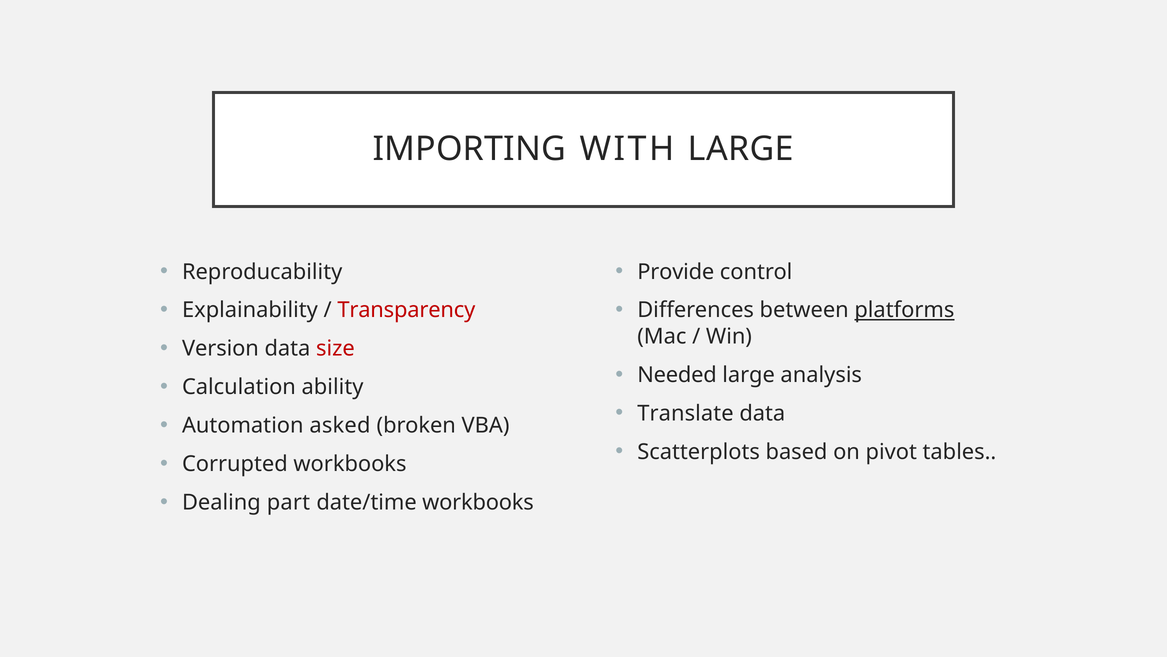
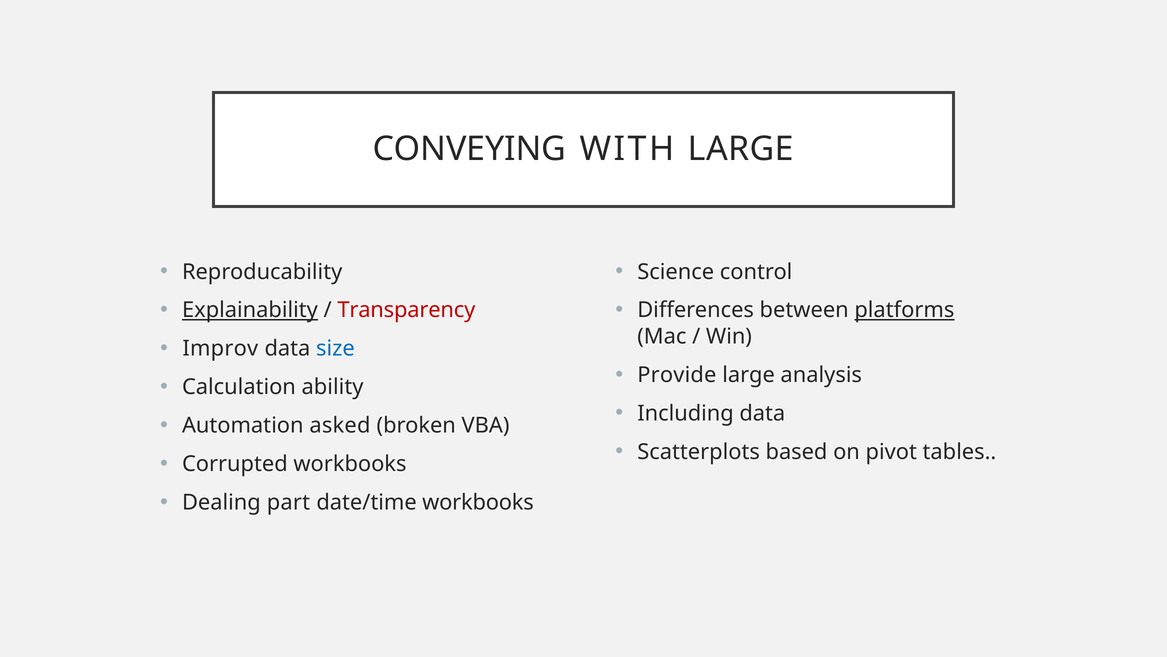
IMPORTING: IMPORTING -> CONVEYING
Provide: Provide -> Science
Explainability underline: none -> present
Version: Version -> Improv
size colour: red -> blue
Needed: Needed -> Provide
Translate: Translate -> Including
